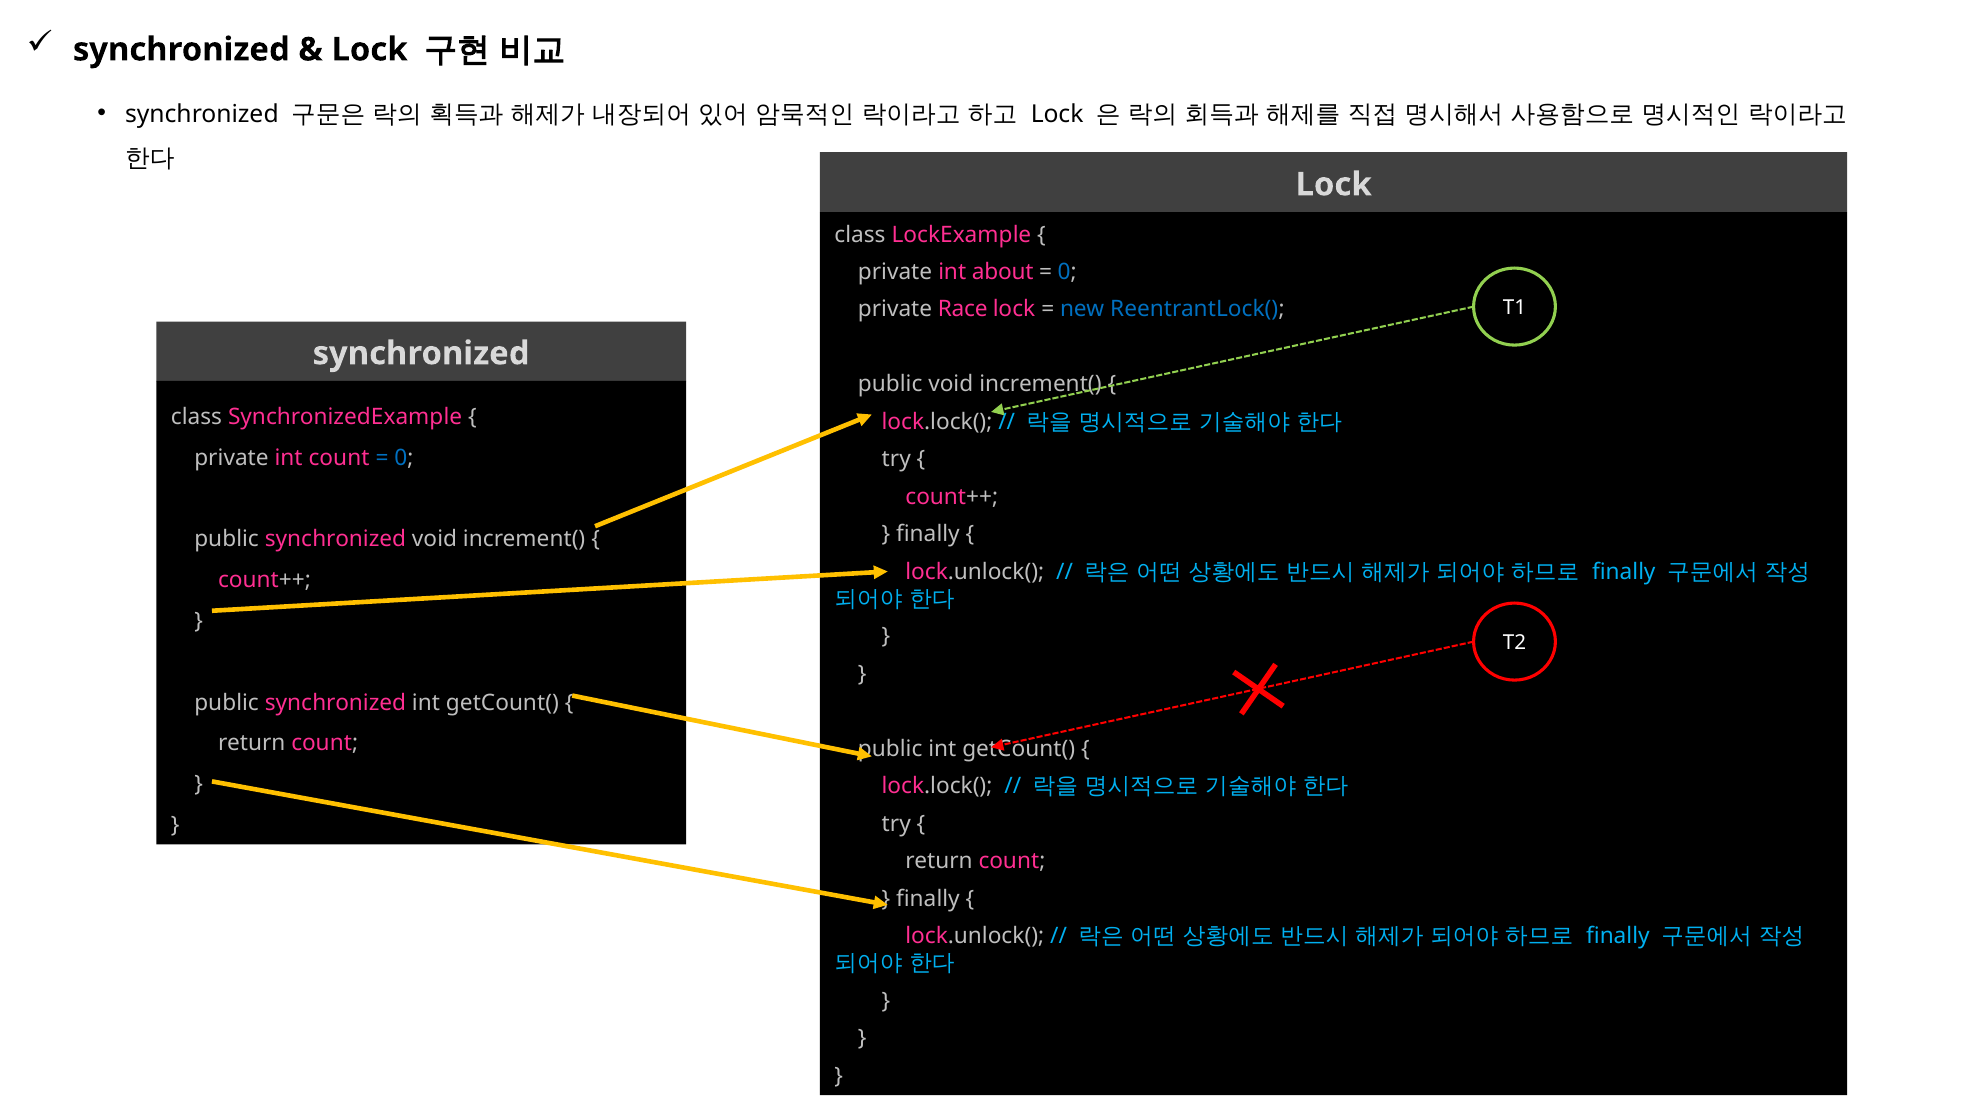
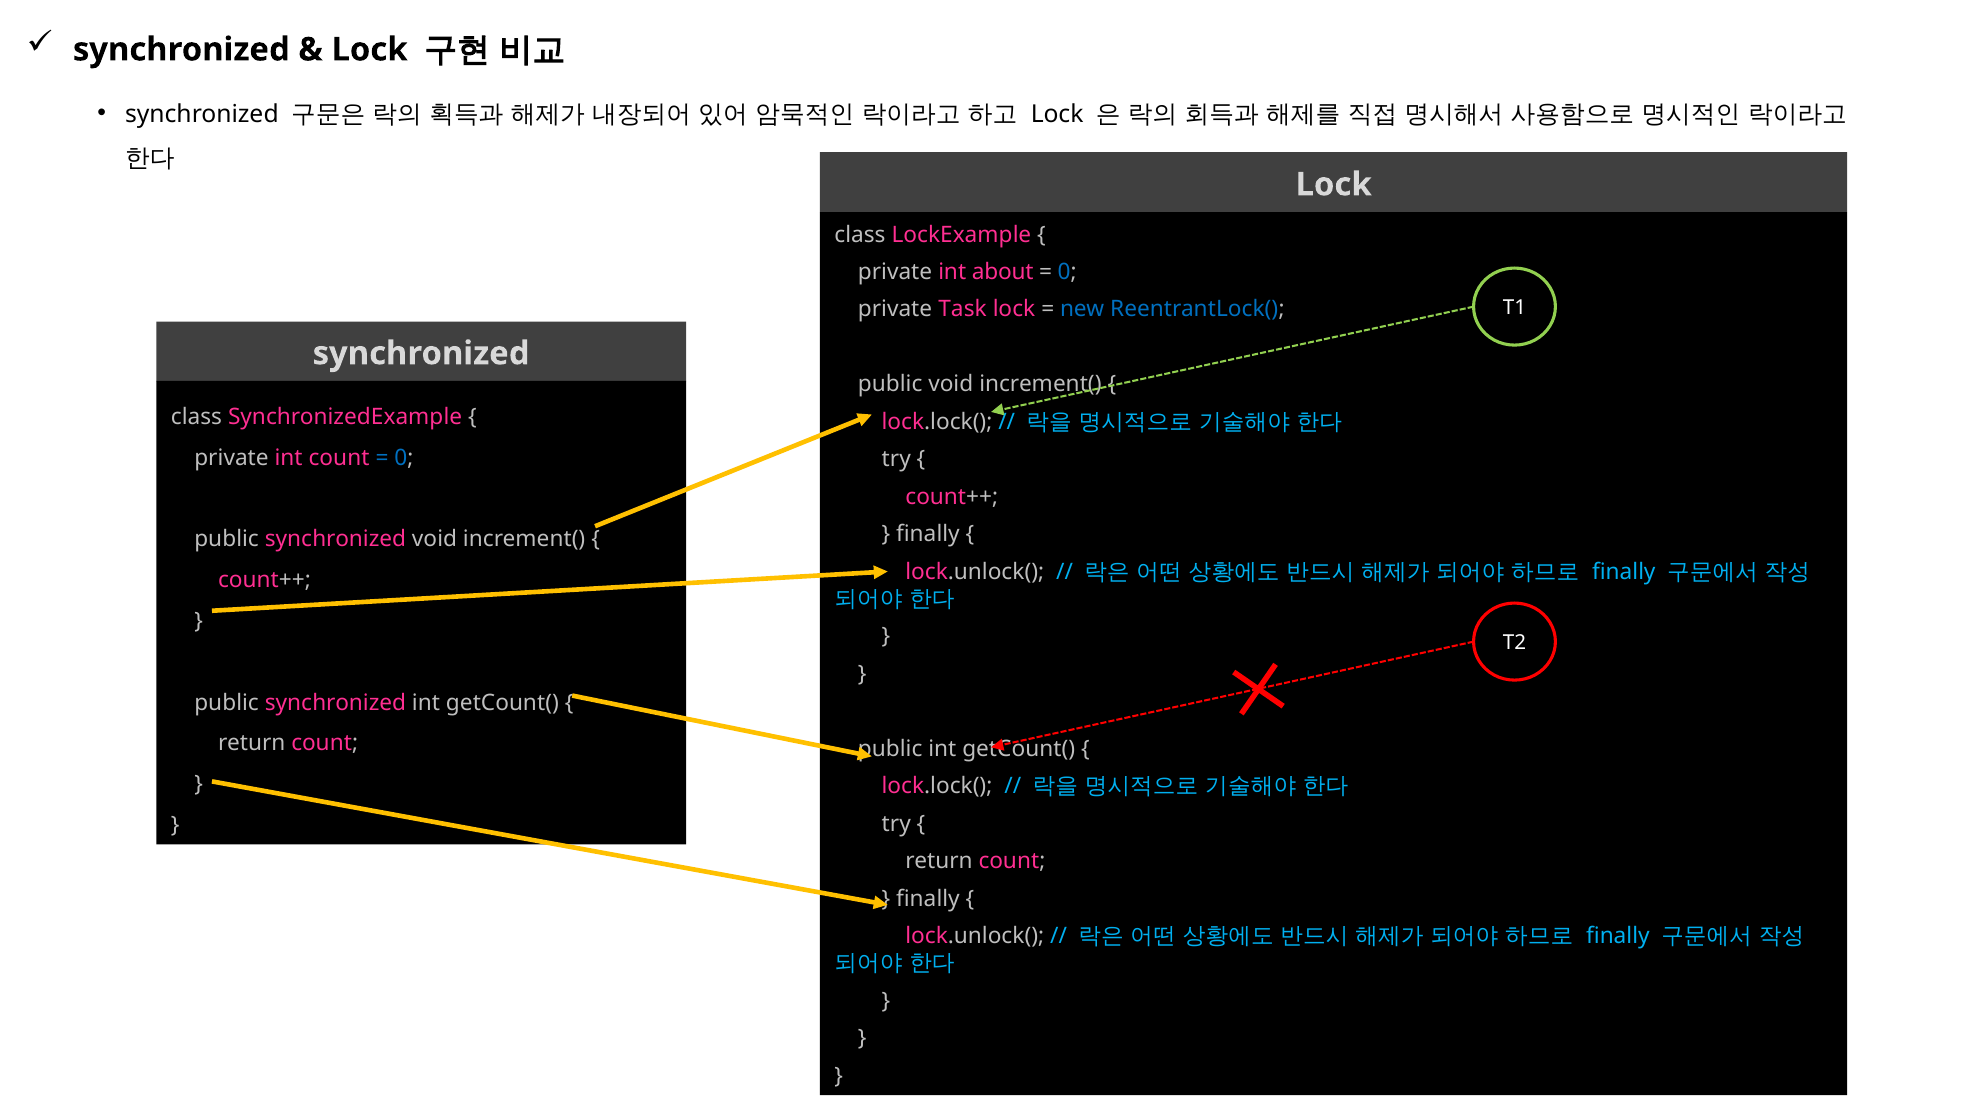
Race: Race -> Task
